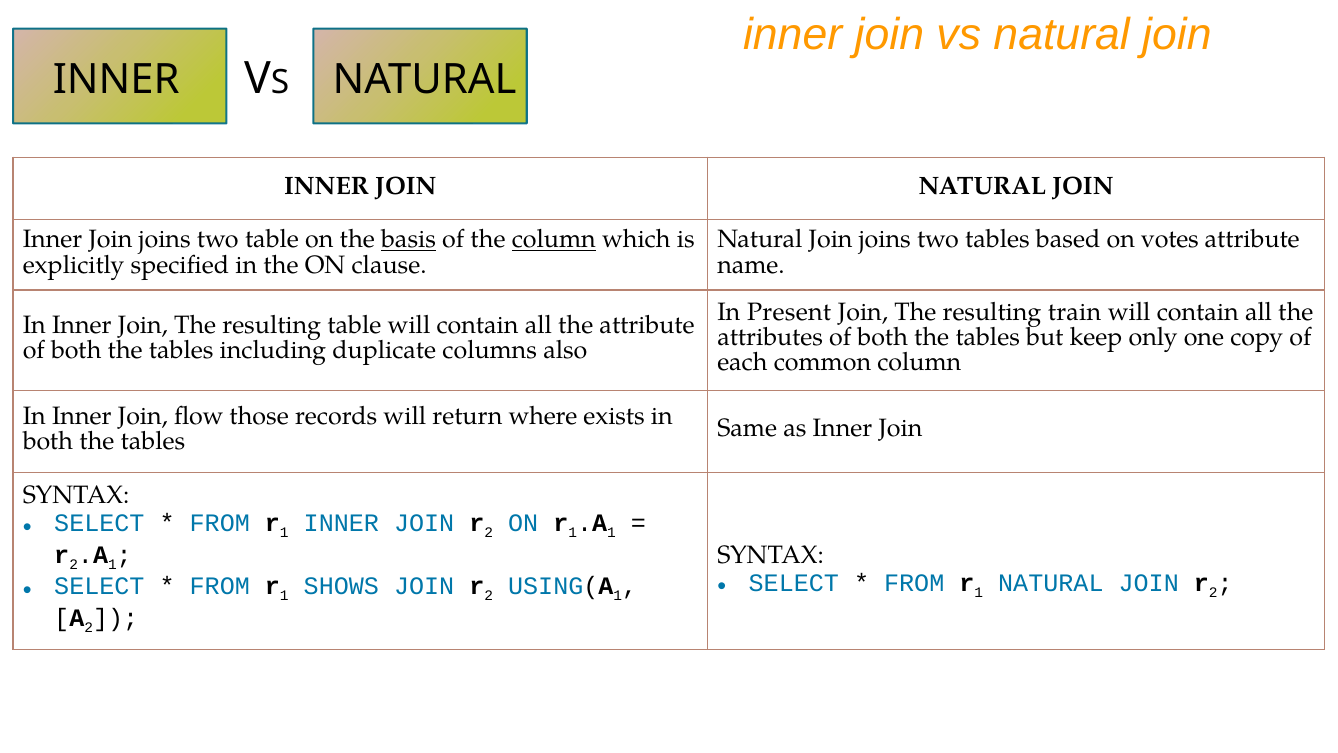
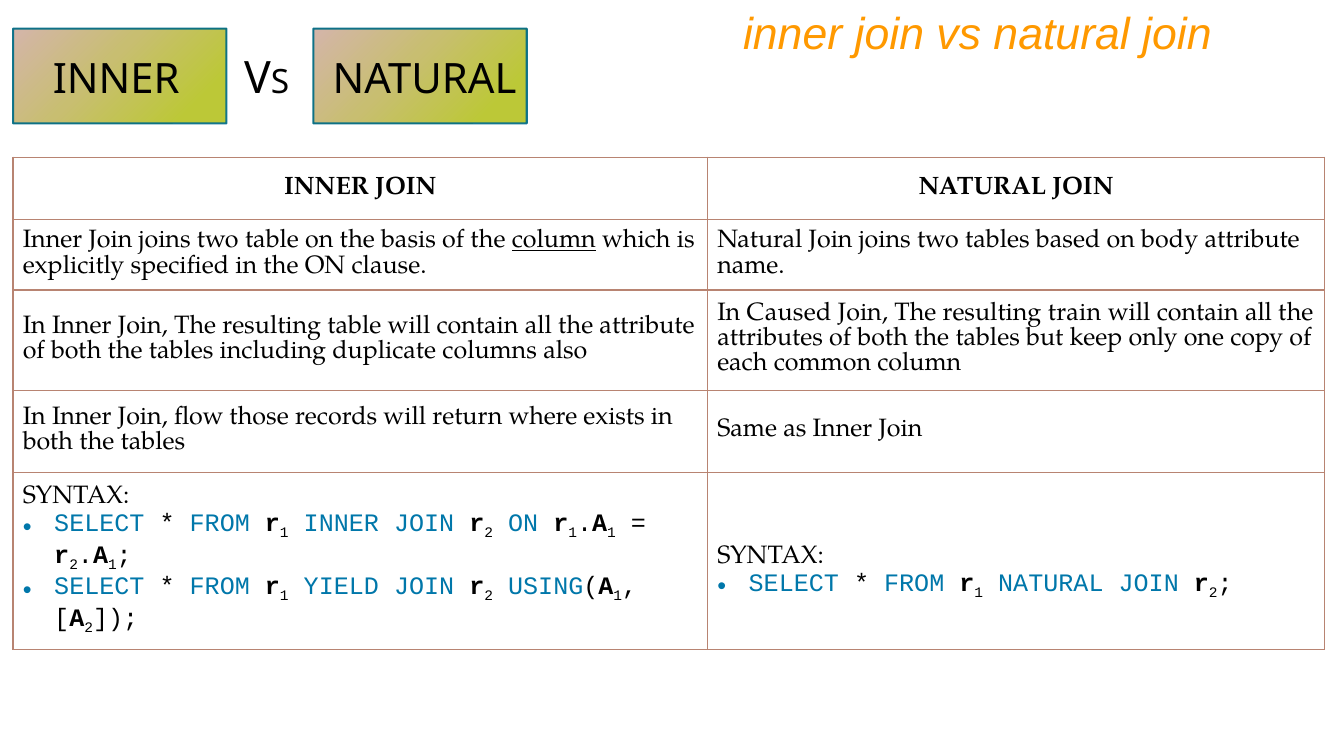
basis underline: present -> none
votes: votes -> body
Present: Present -> Caused
SHOWS: SHOWS -> YIELD
